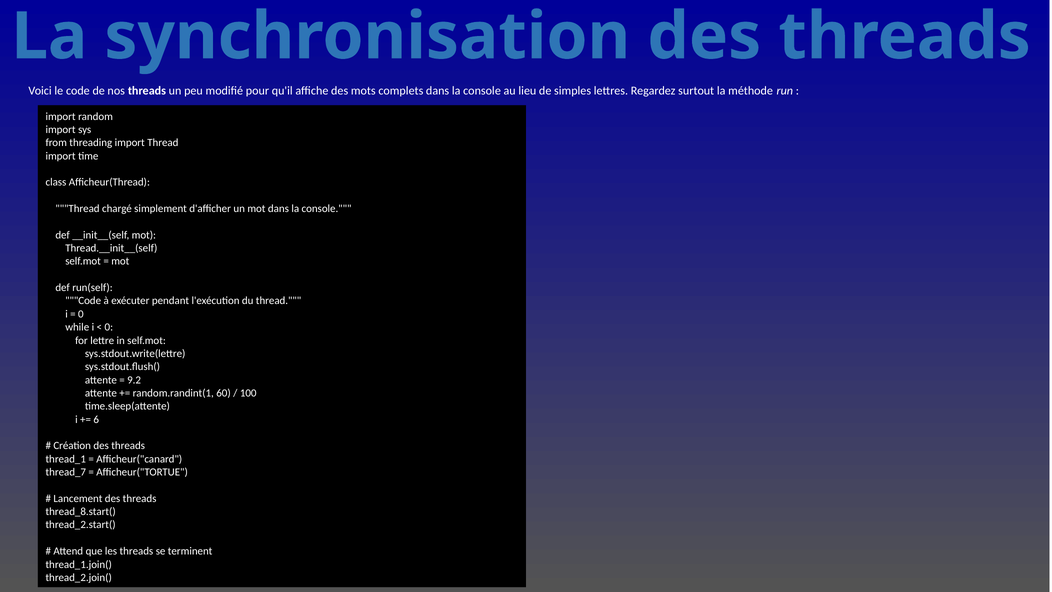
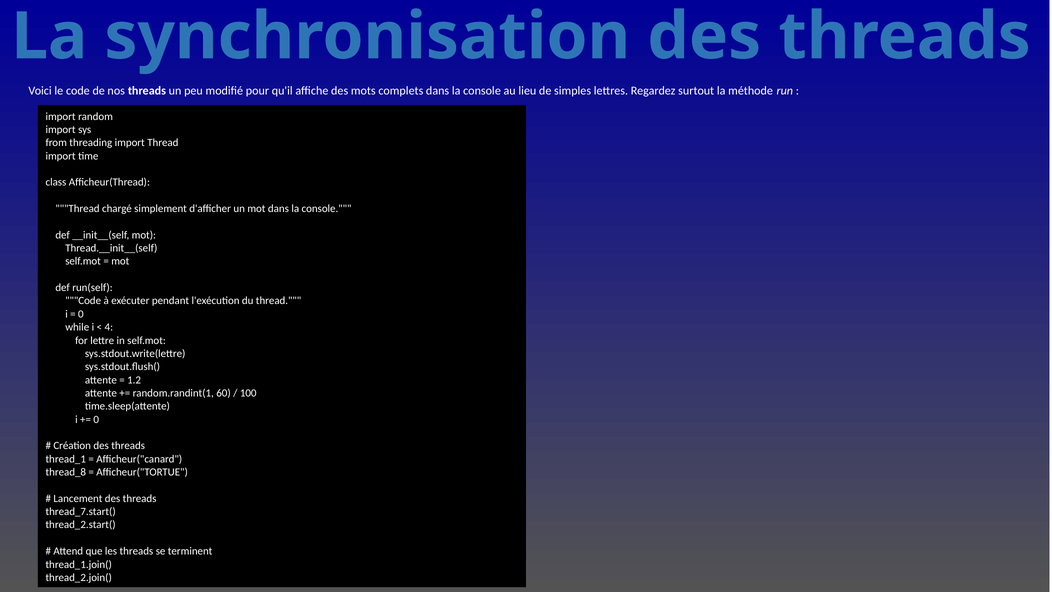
0 at (109, 327): 0 -> 4
9.2: 9.2 -> 1.2
6 at (96, 419): 6 -> 0
thread_7: thread_7 -> thread_8
thread_8.start(: thread_8.start( -> thread_7.start(
